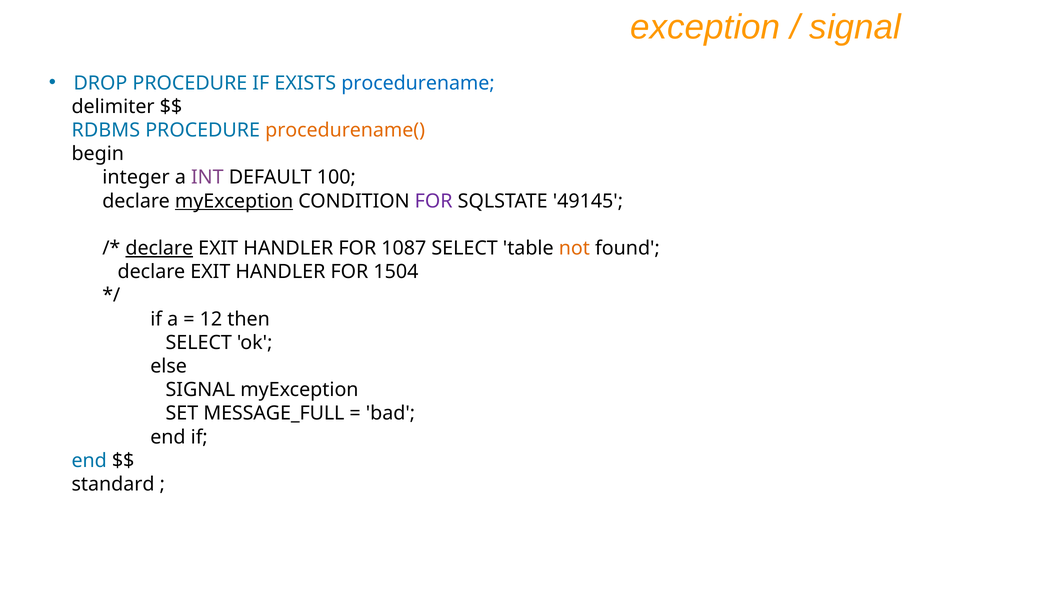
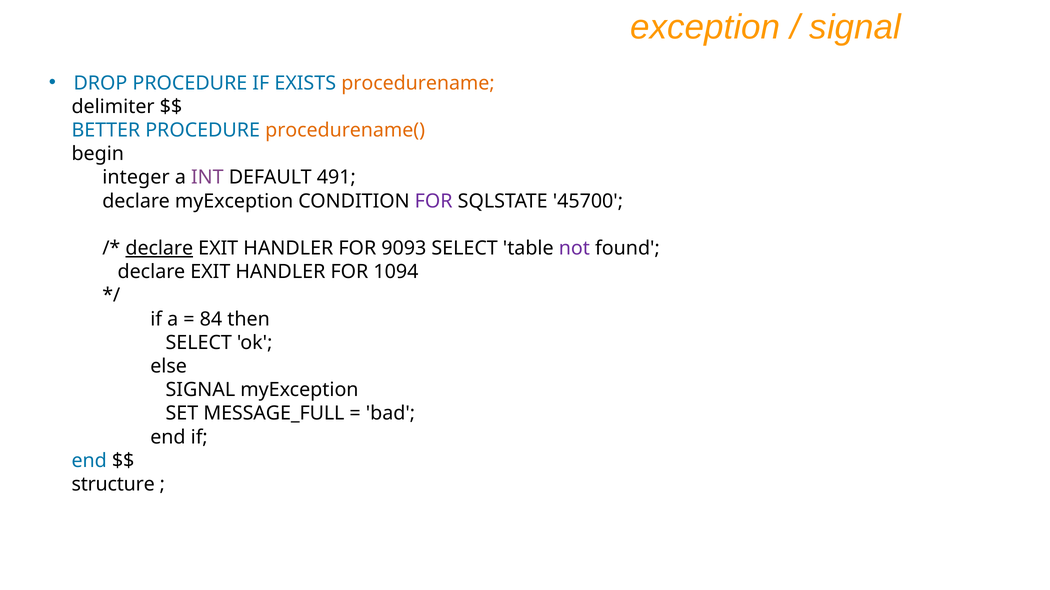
procedurename colour: blue -> orange
RDBMS: RDBMS -> BETTER
100: 100 -> 491
myException at (234, 201) underline: present -> none
49145: 49145 -> 45700
1087: 1087 -> 9093
not colour: orange -> purple
1504: 1504 -> 1094
12: 12 -> 84
standard: standard -> structure
